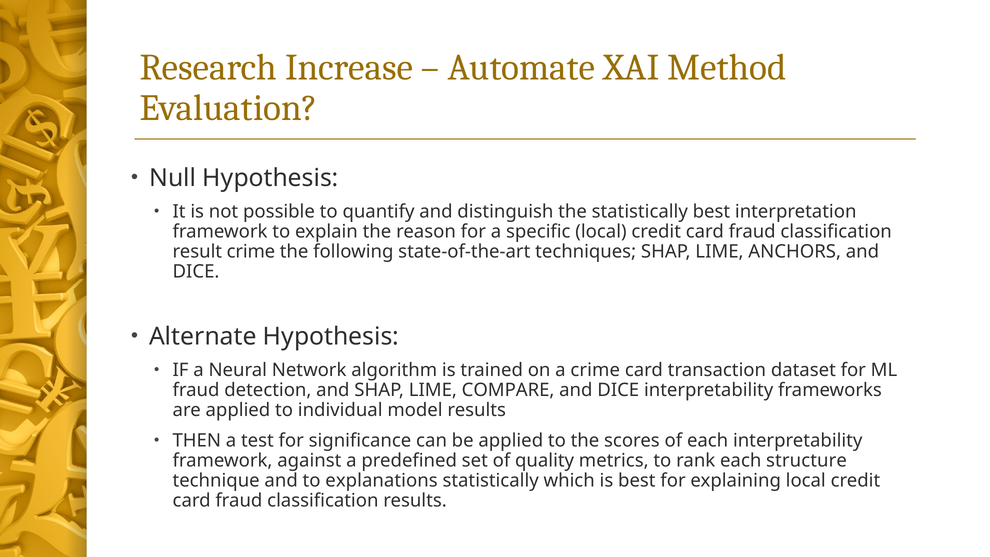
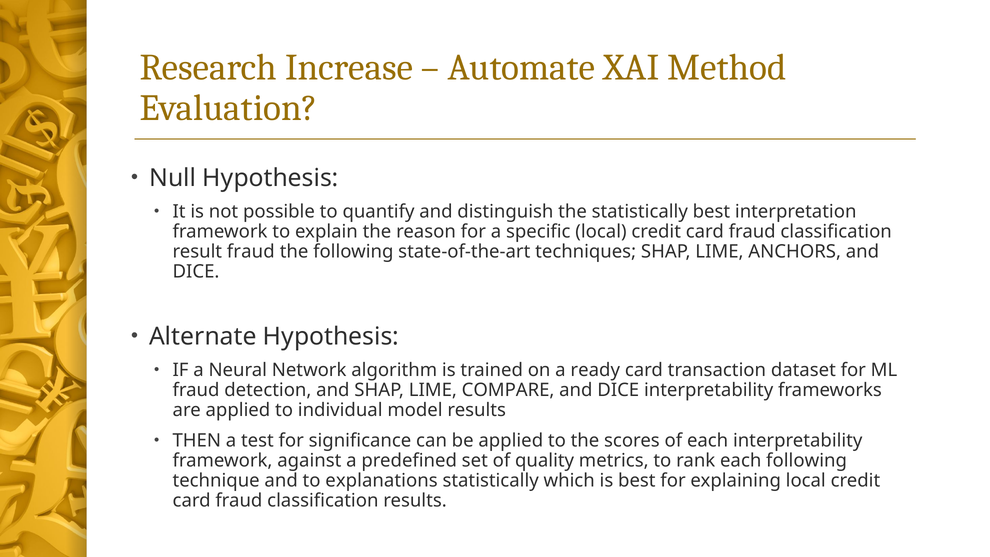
result crime: crime -> fraud
a crime: crime -> ready
each structure: structure -> following
